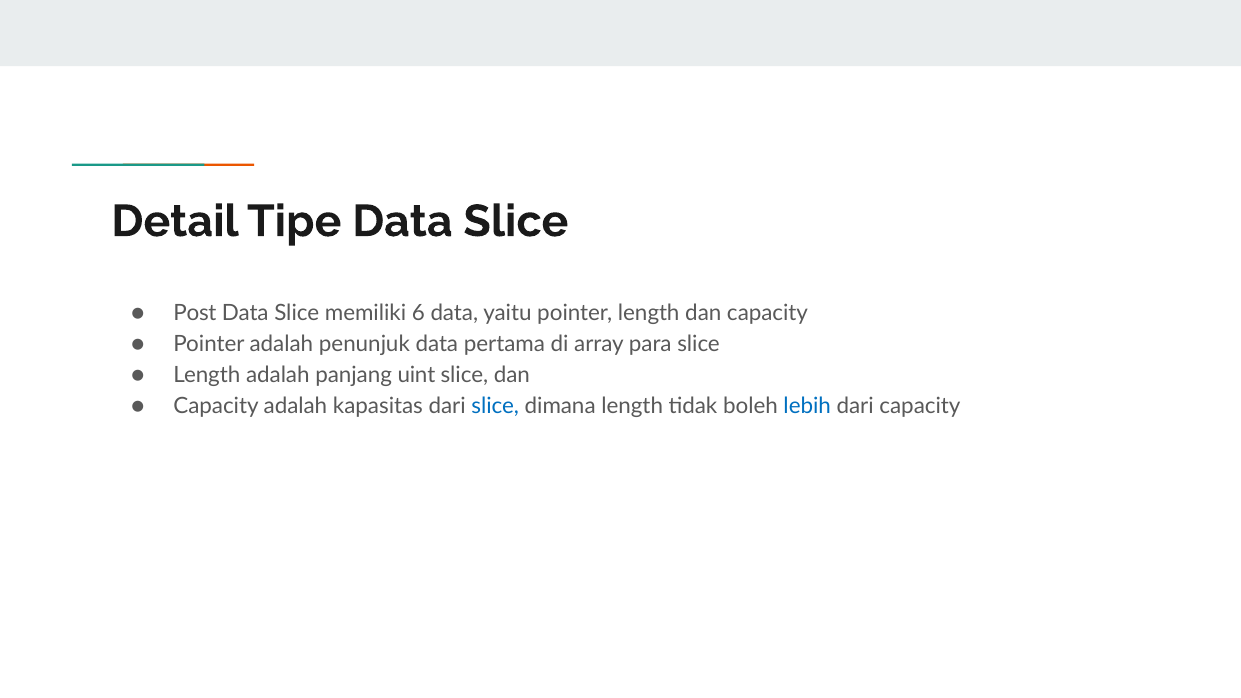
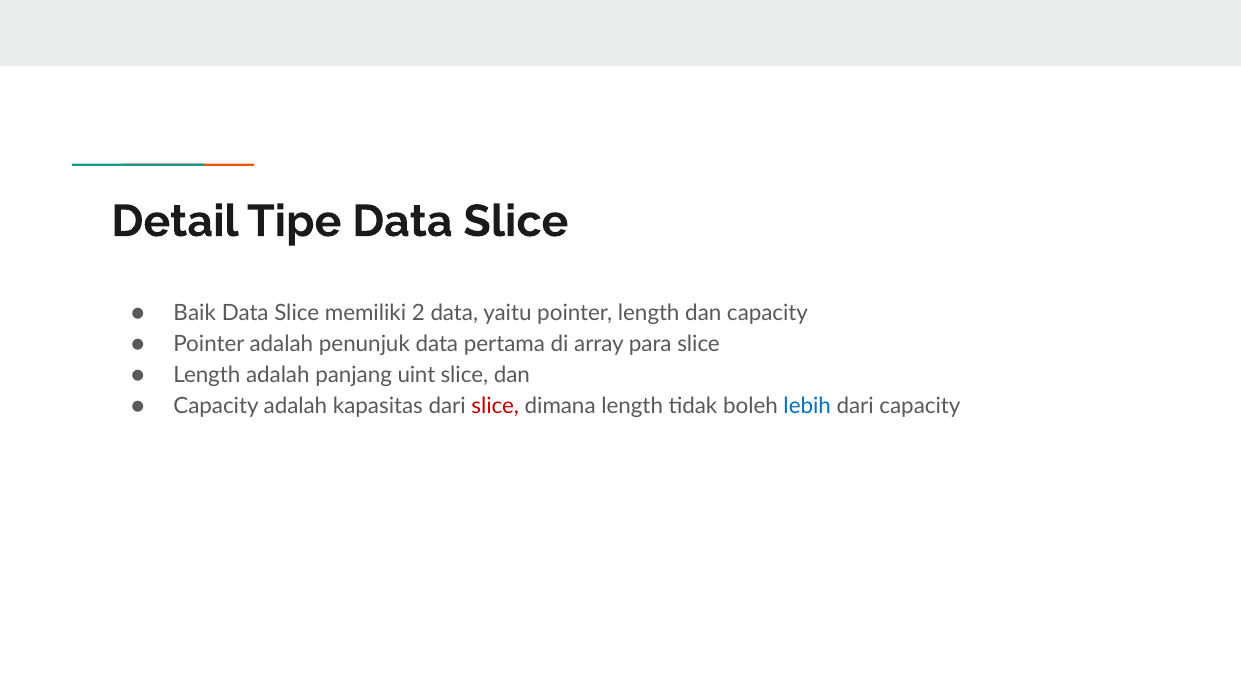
Post: Post -> Baik
6: 6 -> 2
slice at (495, 406) colour: blue -> red
